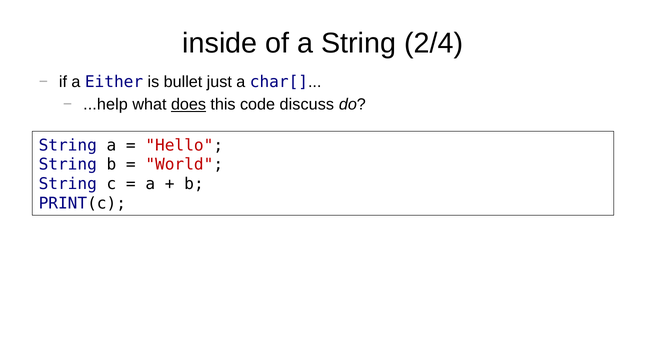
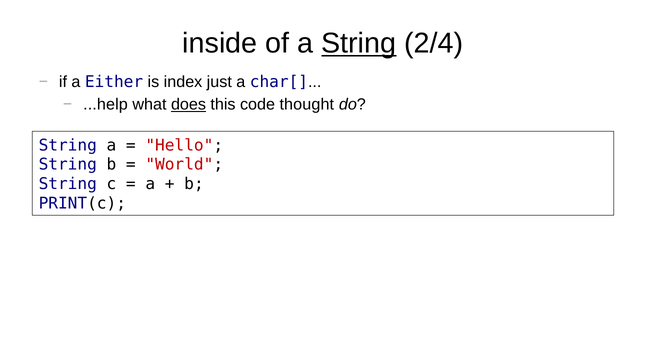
String at (359, 44) underline: none -> present
bullet: bullet -> index
discuss: discuss -> thought
